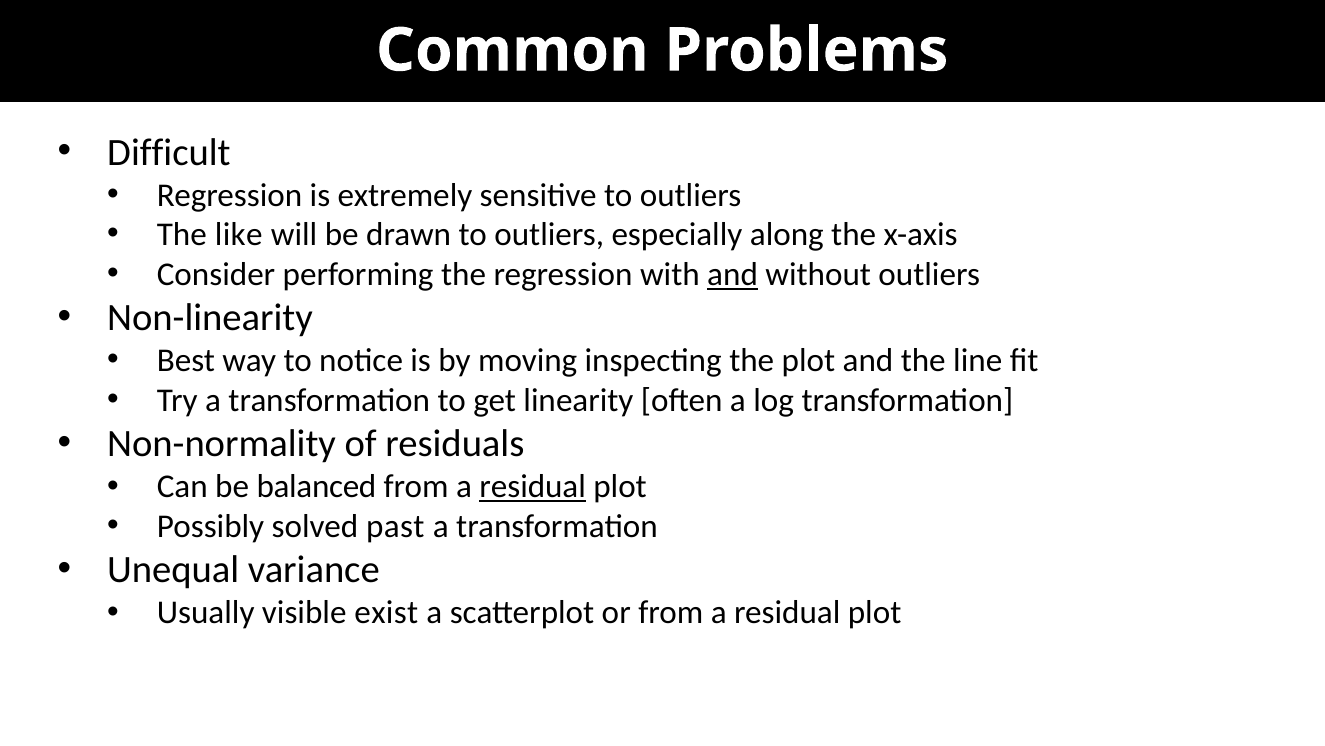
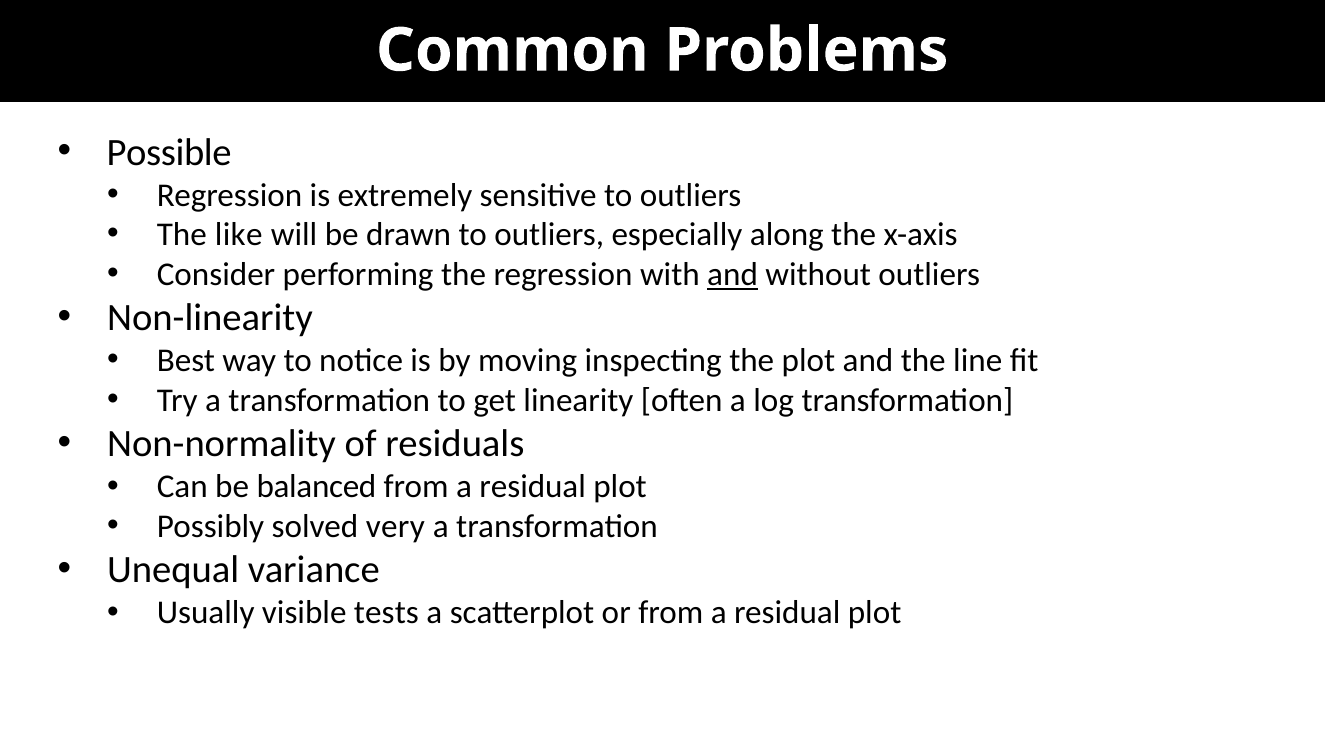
Difficult: Difficult -> Possible
residual at (533, 486) underline: present -> none
past: past -> very
exist: exist -> tests
